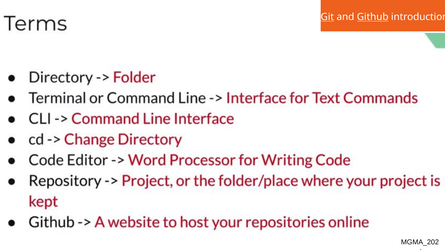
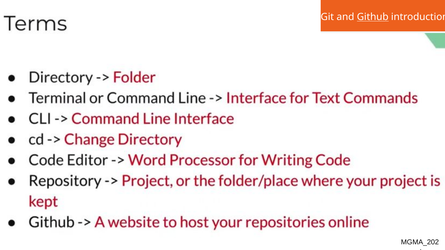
Git underline: present -> none
